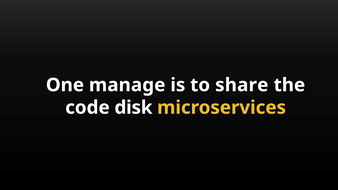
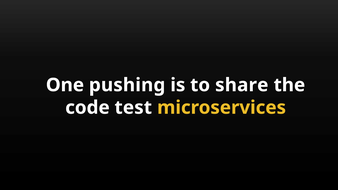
manage: manage -> pushing
disk: disk -> test
